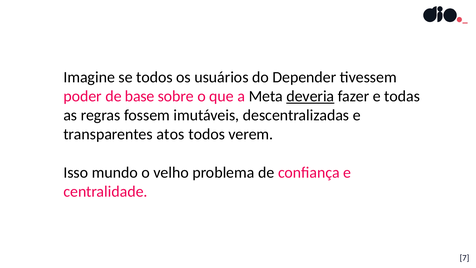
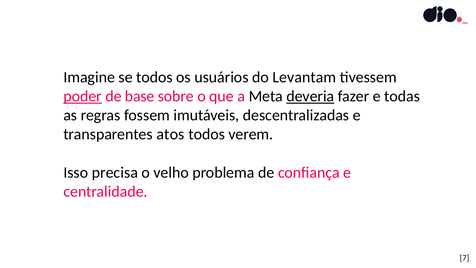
Depender: Depender -> Levantam
poder underline: none -> present
mundo: mundo -> precisa
